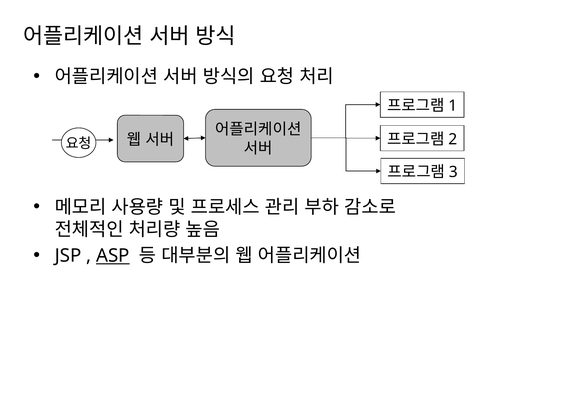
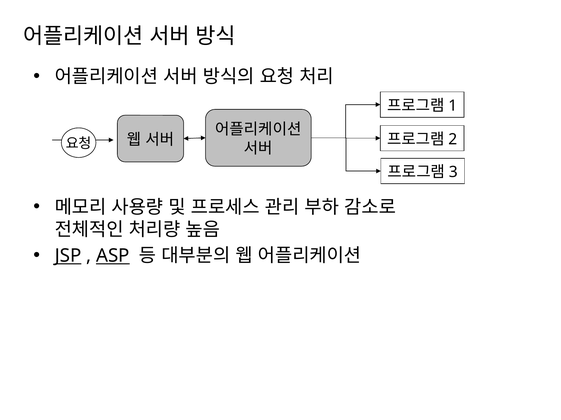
JSP underline: none -> present
